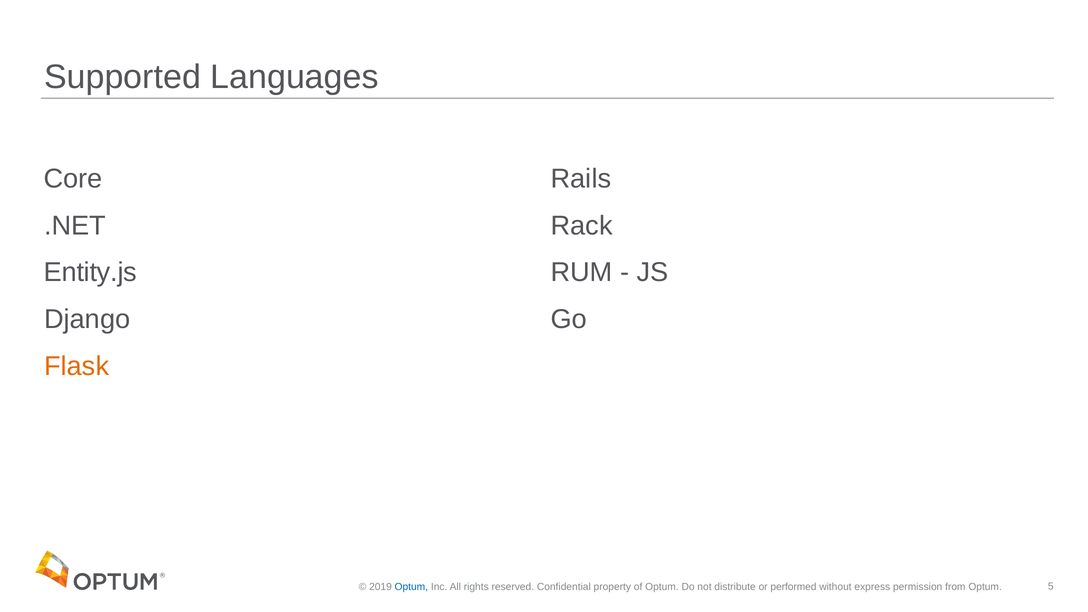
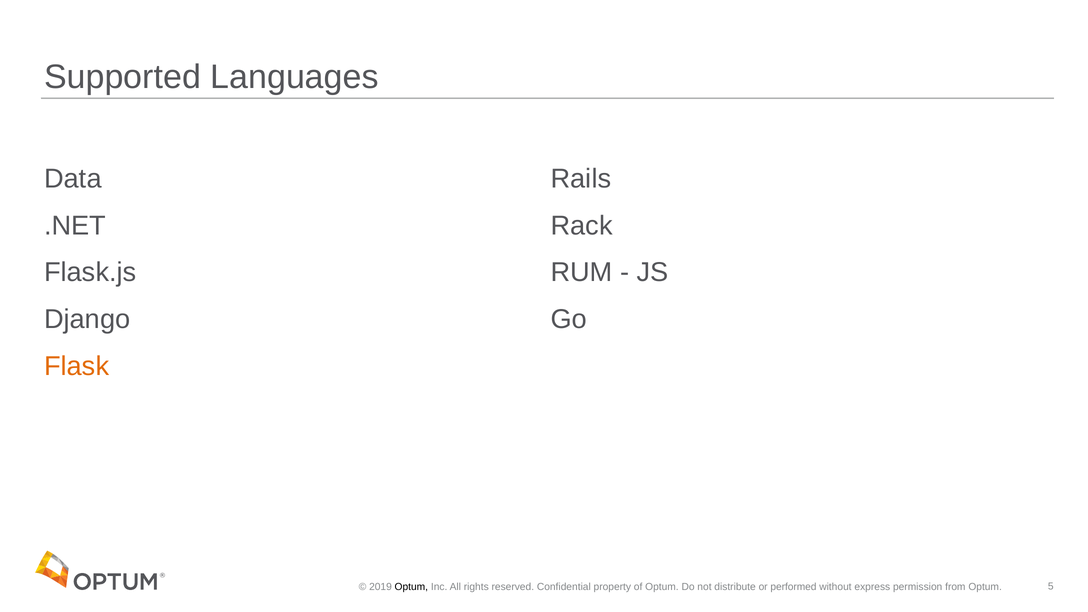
Core: Core -> Data
Entity.js: Entity.js -> Flask.js
Optum at (411, 587) colour: blue -> black
